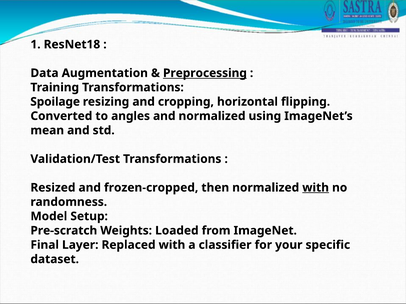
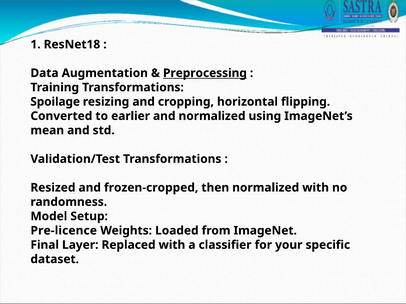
angles: angles -> earlier
with at (316, 188) underline: present -> none
Pre-scratch: Pre-scratch -> Pre-licence
